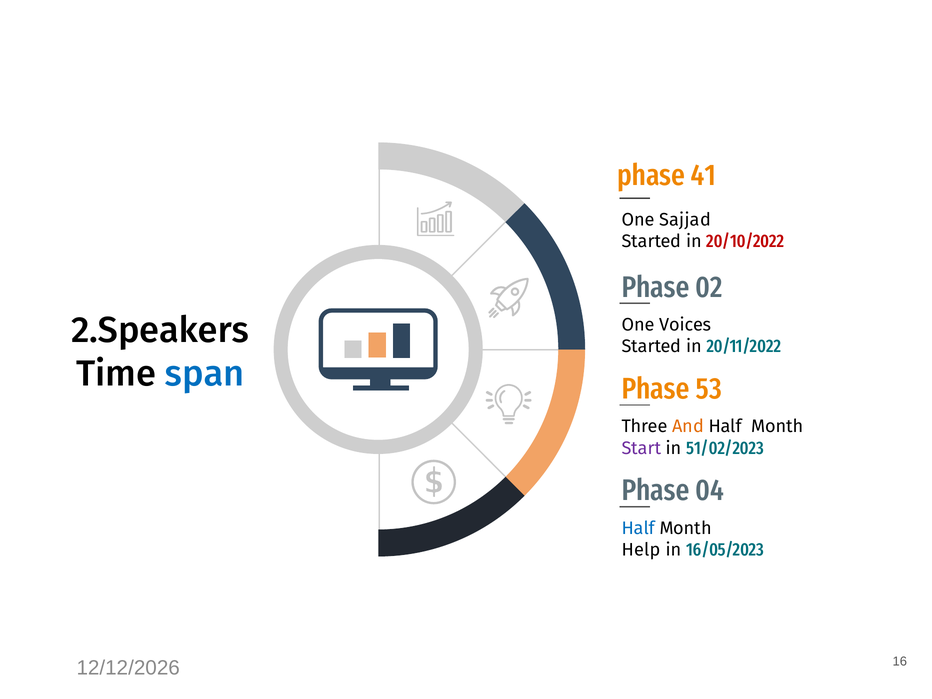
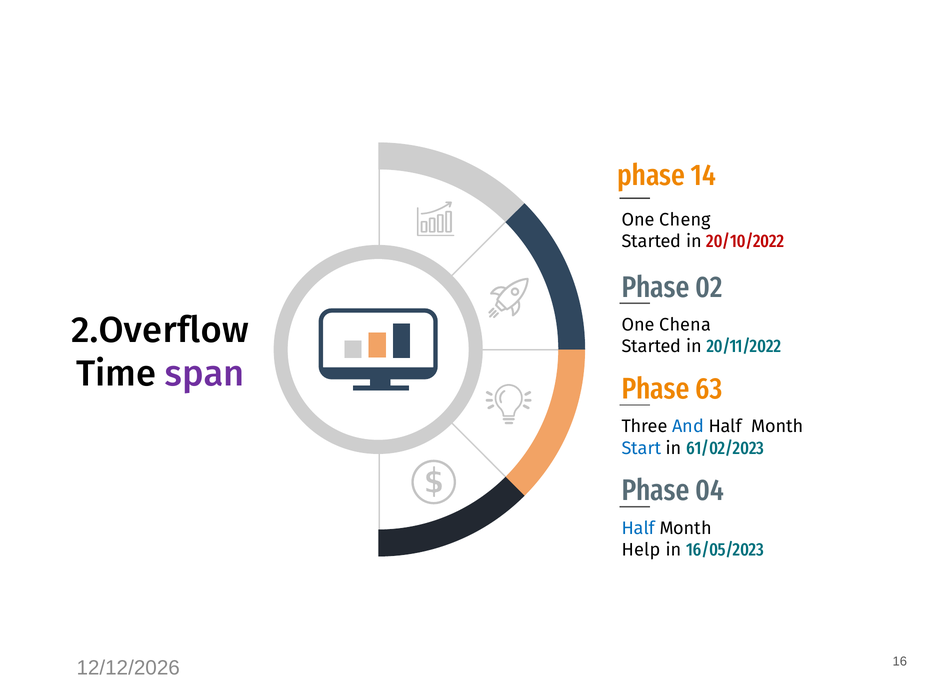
41: 41 -> 14
Sajjad: Sajjad -> Cheng
2.Speakers: 2.Speakers -> 2.Overflow
Voices: Voices -> Chena
span colour: blue -> purple
53: 53 -> 63
And colour: orange -> blue
Start colour: purple -> blue
51/02/2023: 51/02/2023 -> 61/02/2023
